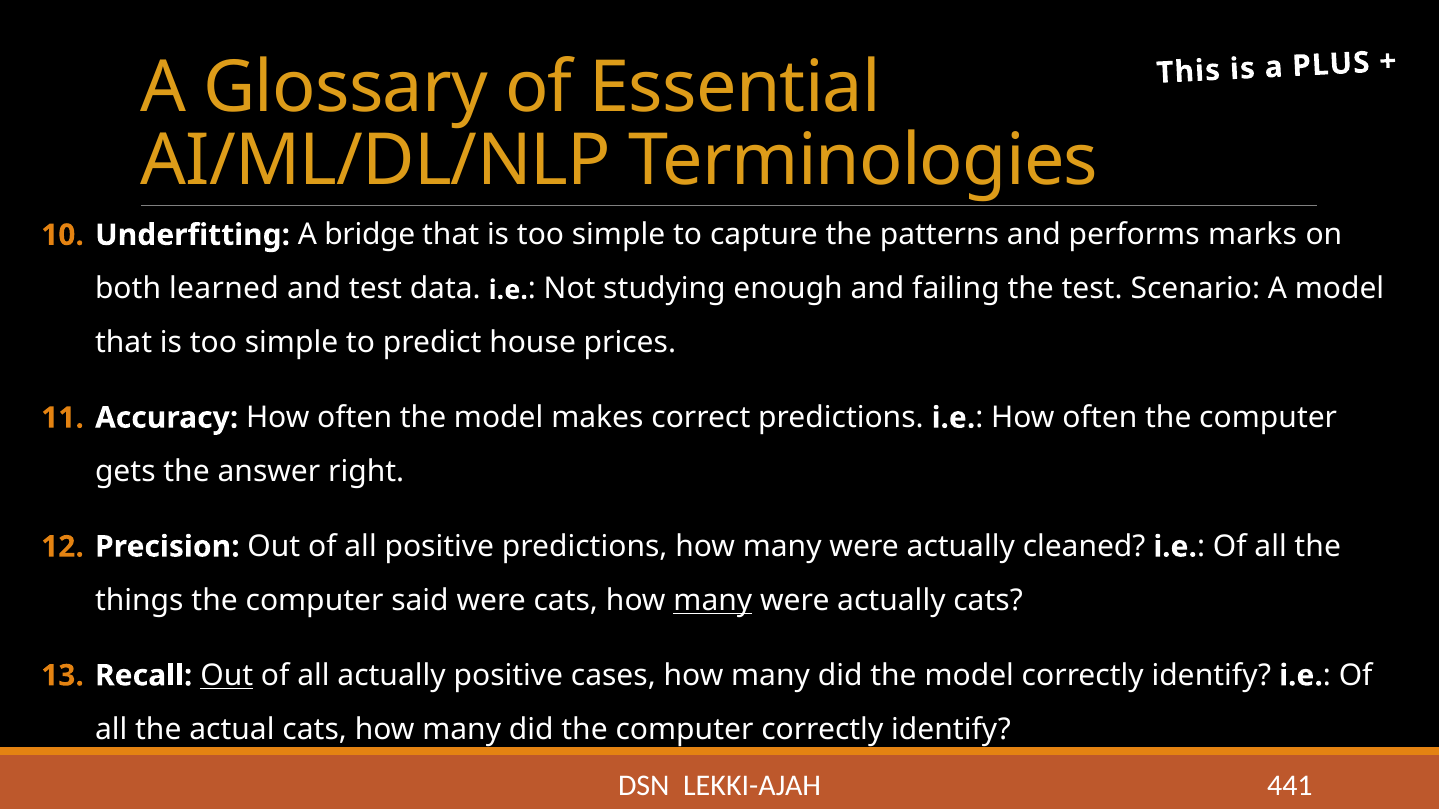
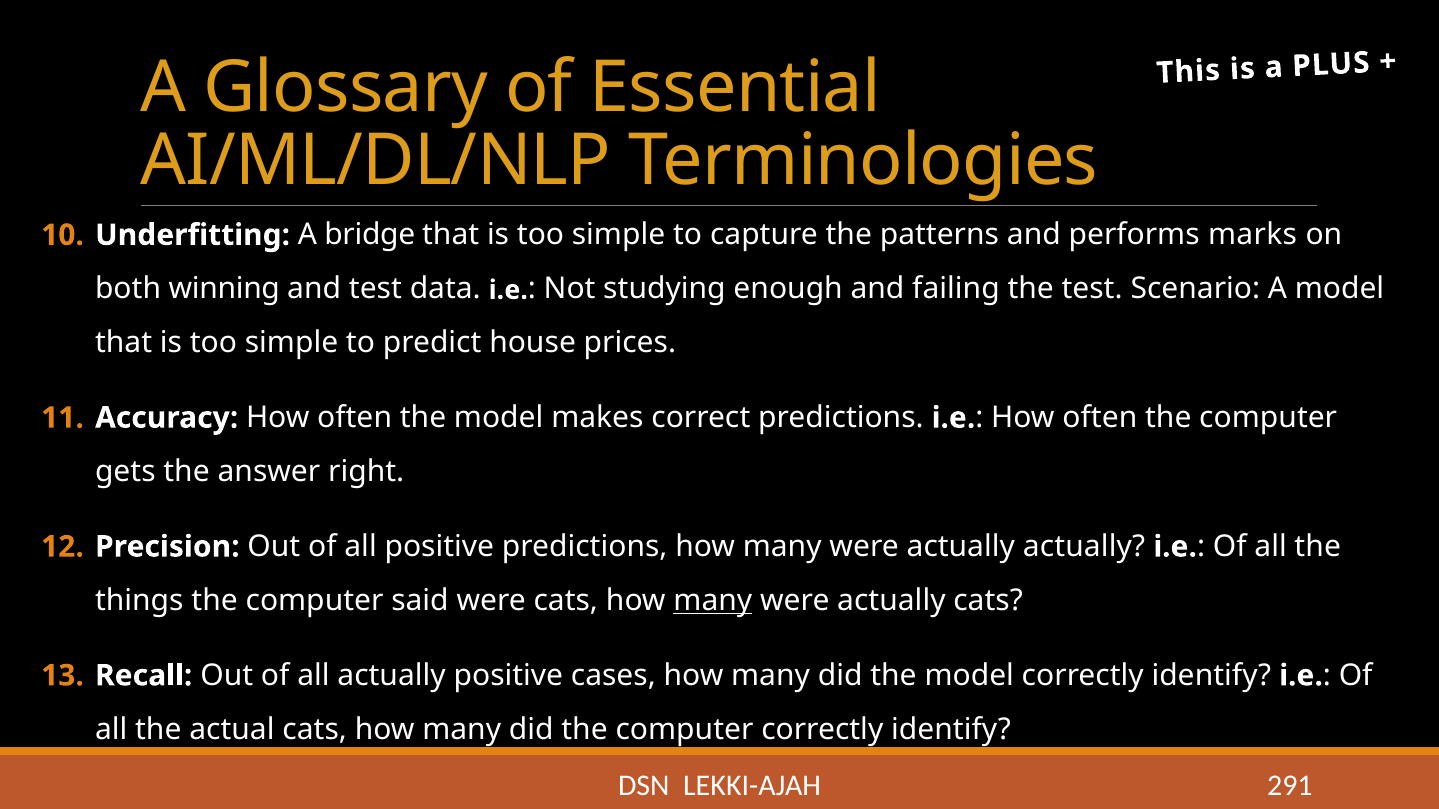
learned: learned -> winning
actually cleaned: cleaned -> actually
Out at (227, 676) underline: present -> none
441: 441 -> 291
